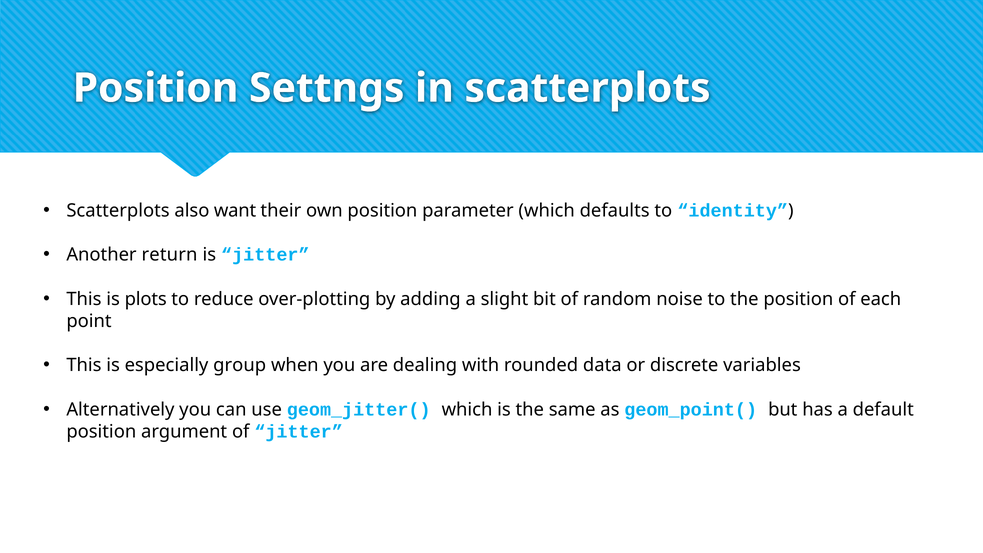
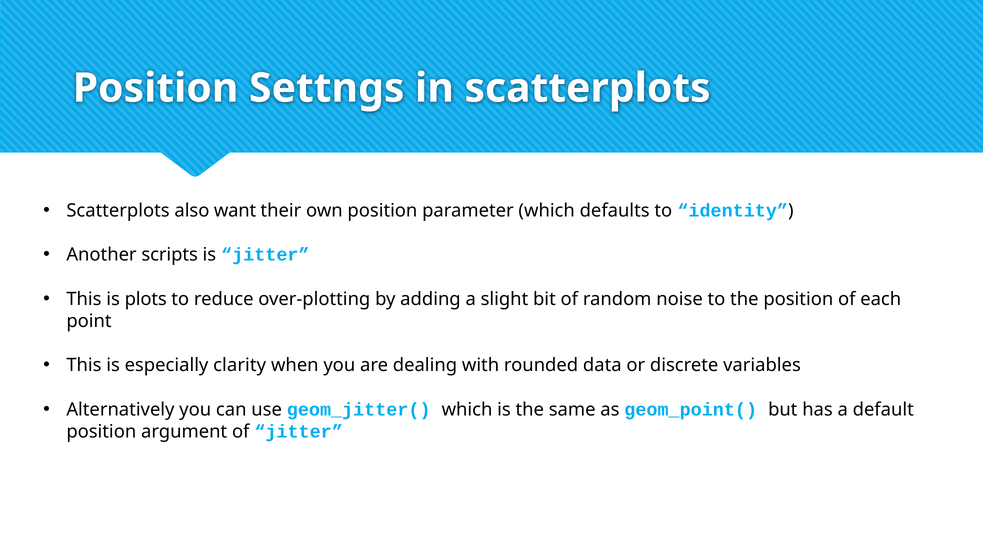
return: return -> scripts
group: group -> clarity
